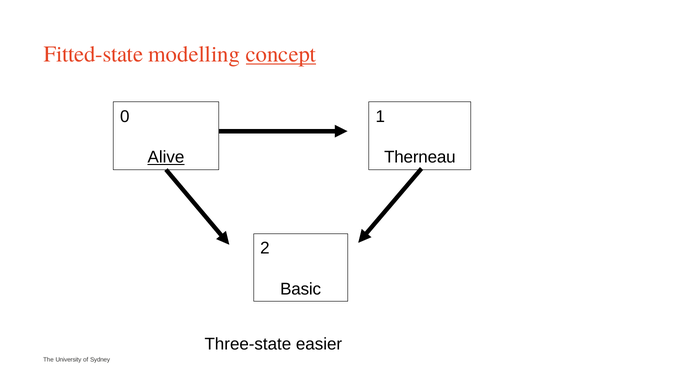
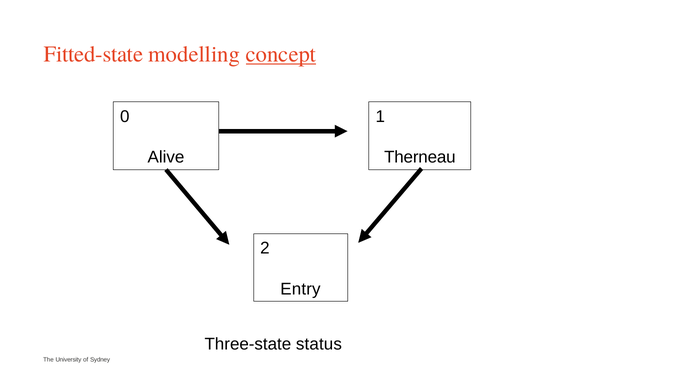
Alive underline: present -> none
Basic: Basic -> Entry
easier: easier -> status
